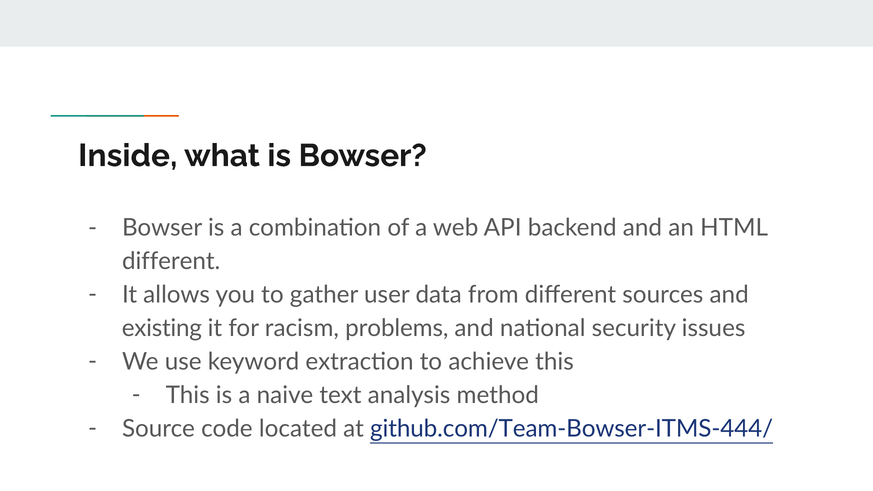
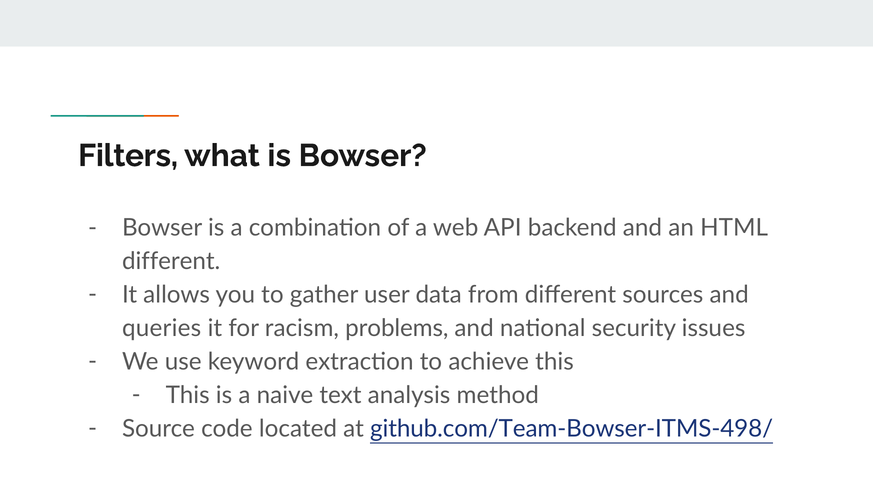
Inside: Inside -> Filters
existing: existing -> queries
github.com/Team-Bowser-ITMS-444/: github.com/Team-Bowser-ITMS-444/ -> github.com/Team-Bowser-ITMS-498/
